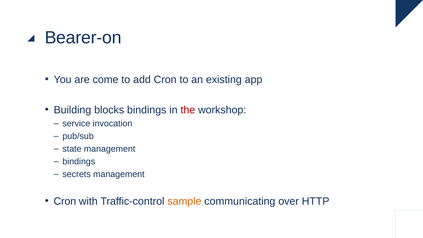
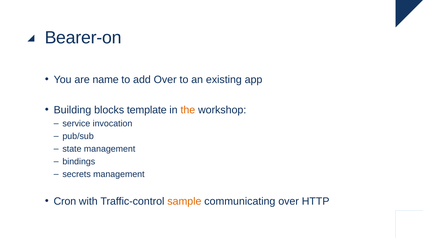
come: come -> name
add Cron: Cron -> Over
blocks bindings: bindings -> template
the colour: red -> orange
